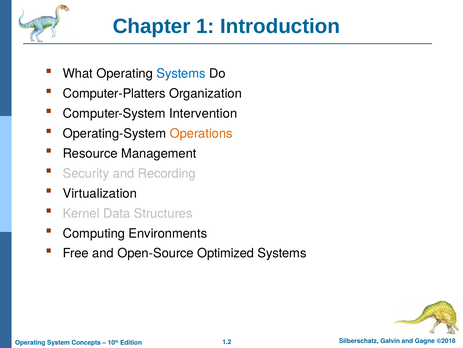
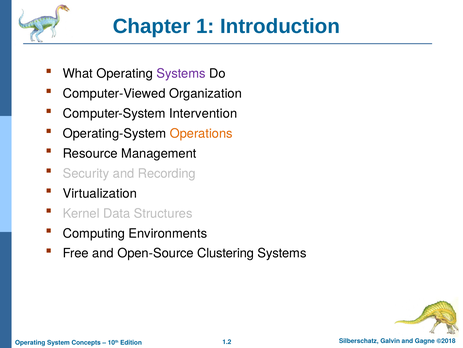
Systems at (181, 73) colour: blue -> purple
Computer-Platters: Computer-Platters -> Computer-Viewed
Optimized: Optimized -> Clustering
